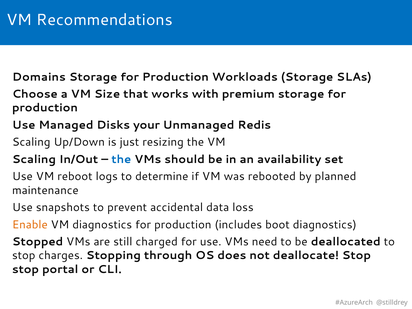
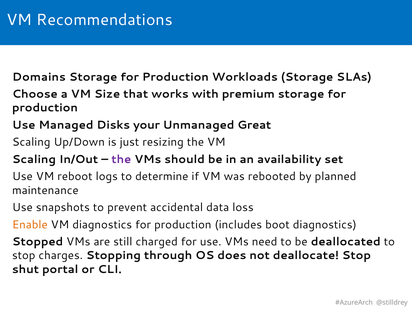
Redis: Redis -> Great
the at (121, 159) colour: blue -> purple
stop at (26, 269): stop -> shut
